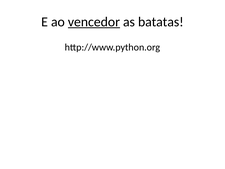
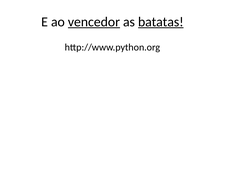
batatas underline: none -> present
